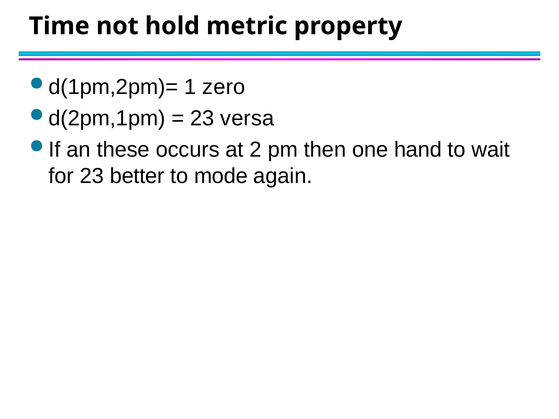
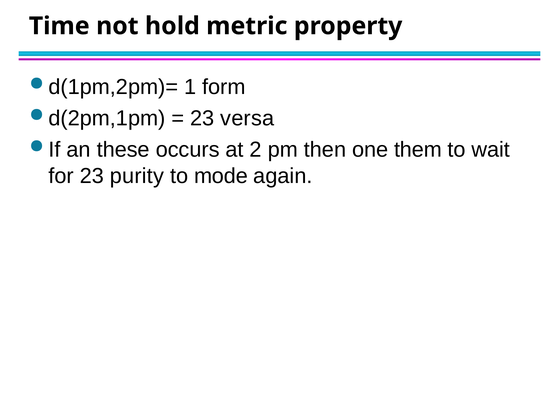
zero: zero -> form
hand: hand -> them
better: better -> purity
